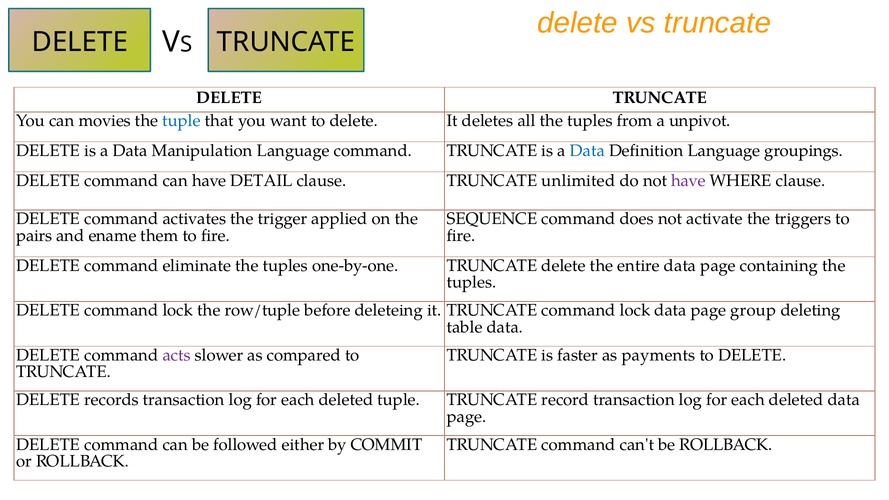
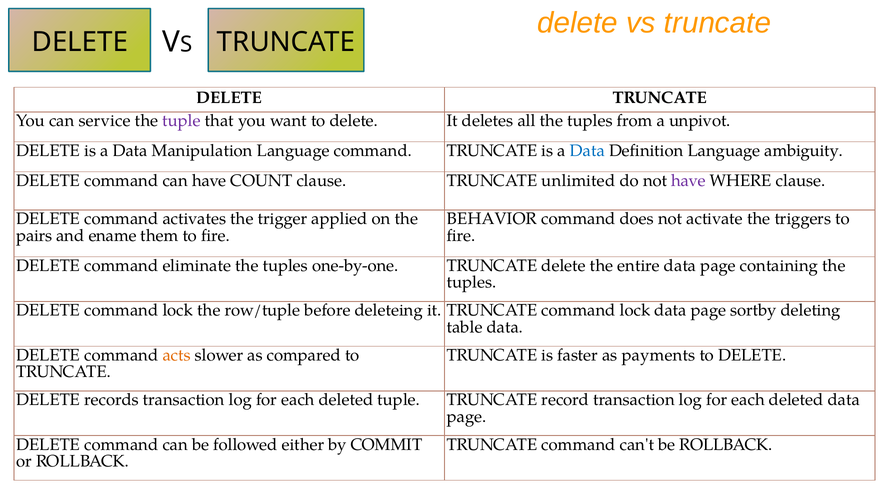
movies: movies -> service
tuple at (181, 121) colour: blue -> purple
groupings: groupings -> ambiguity
DETAIL: DETAIL -> COUNT
SEQUENCE: SEQUENCE -> BEHAVIOR
group: group -> sortby
acts colour: purple -> orange
